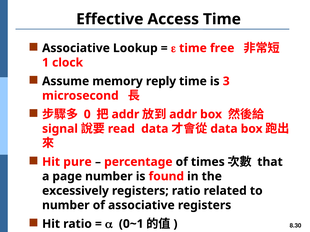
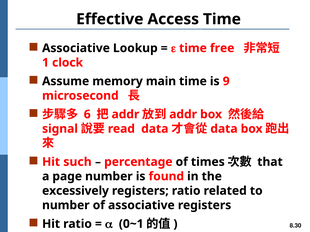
reply: reply -> main
3: 3 -> 9
0: 0 -> 6
pure: pure -> such
